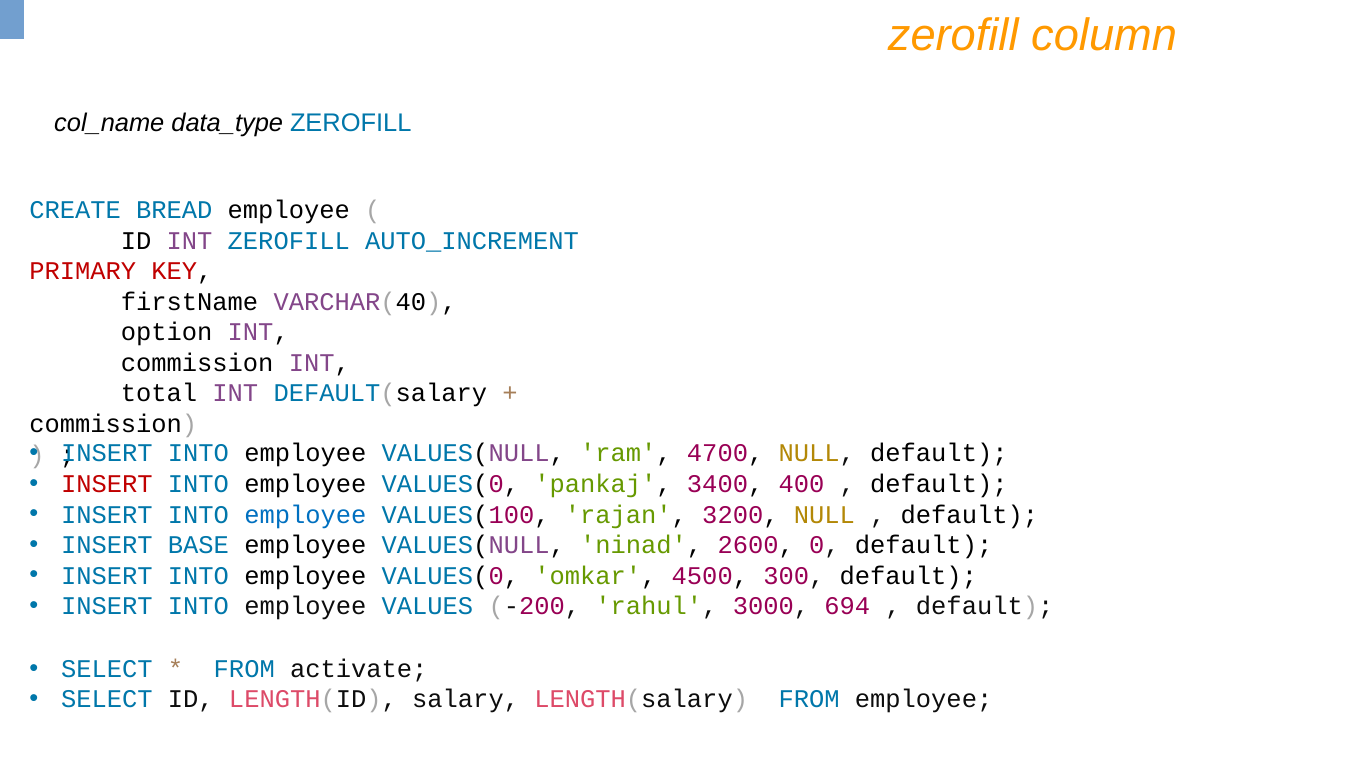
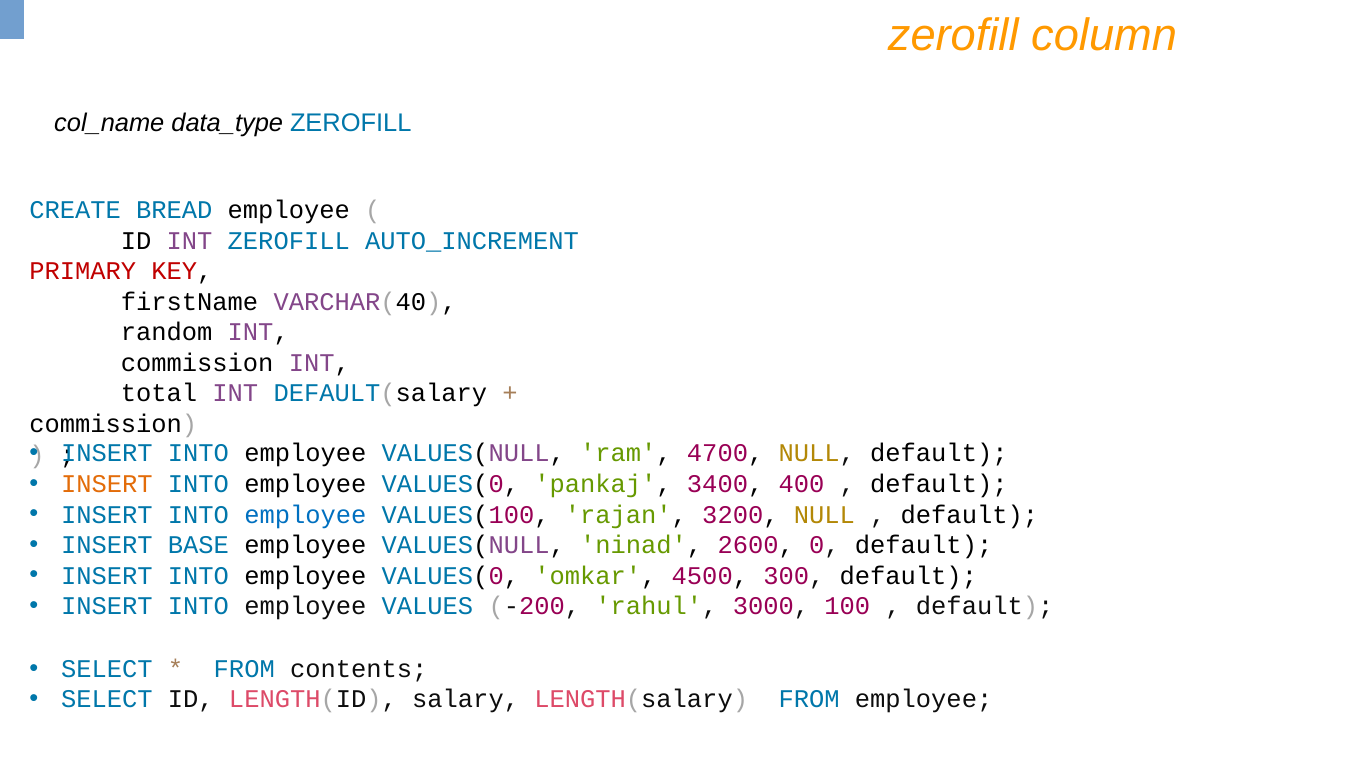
option: option -> random
INSERT at (107, 484) colour: red -> orange
694: 694 -> 100
activate: activate -> contents
